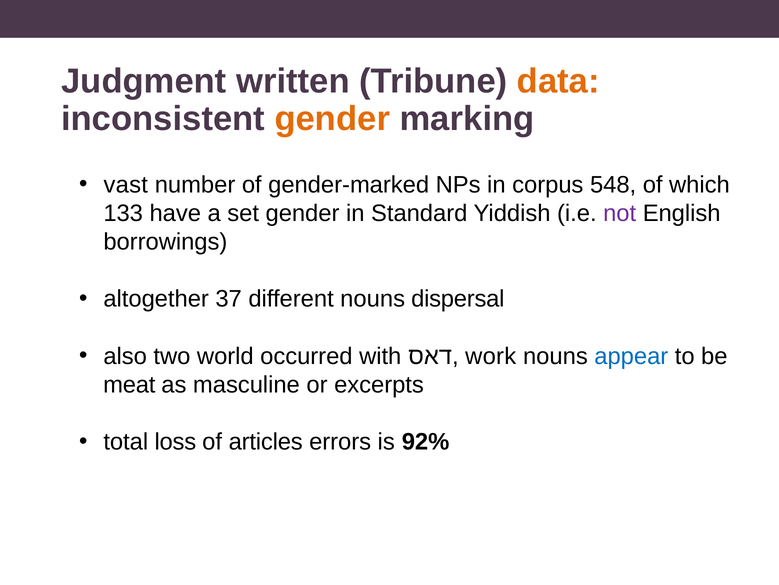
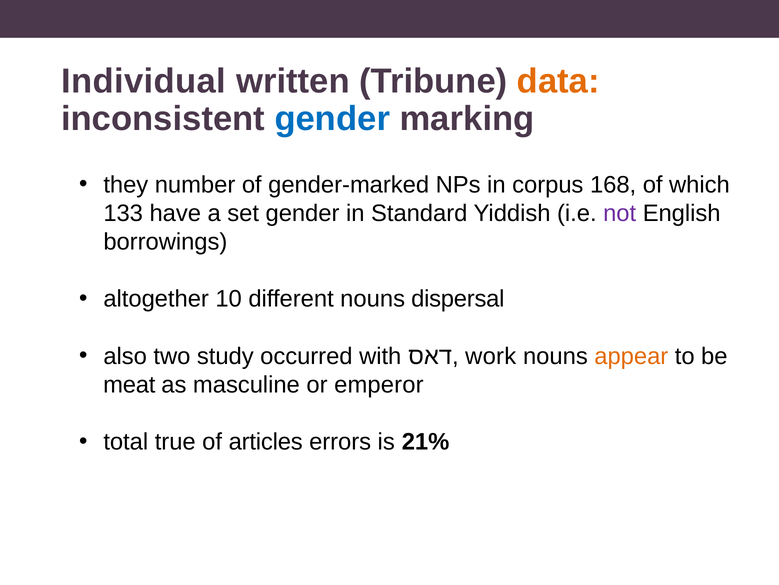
Judgment: Judgment -> Individual
gender at (332, 119) colour: orange -> blue
vast: vast -> they
548: 548 -> 168
37: 37 -> 10
world: world -> study
appear colour: blue -> orange
excerpts: excerpts -> emperor
loss: loss -> true
92%: 92% -> 21%
